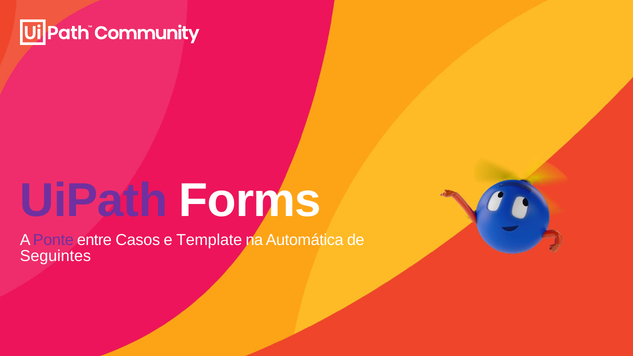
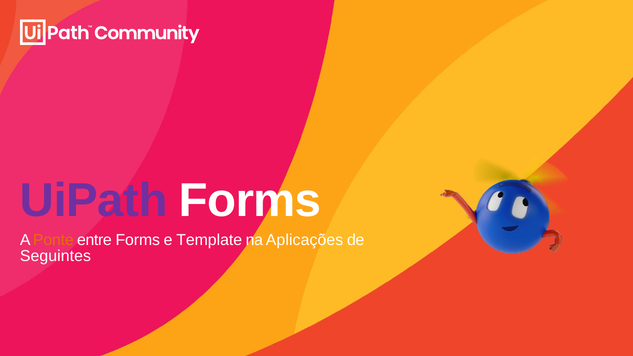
Ponte colour: purple -> orange
entre Casos: Casos -> Forms
Automática: Automática -> Aplicações
